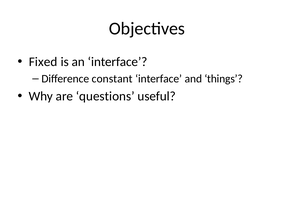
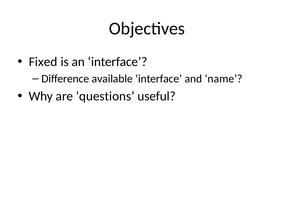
constant: constant -> available
things: things -> name
